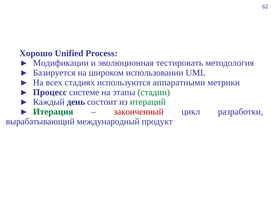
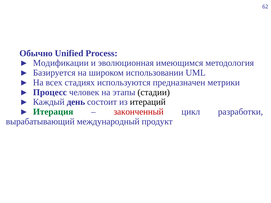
Хорошо: Хорошо -> Обычно
тестировать: тестировать -> имеющимся
аппаратными: аппаратными -> предназначен
системе: системе -> человек
стадии colour: green -> black
итераций colour: green -> black
